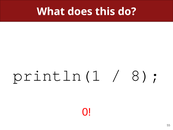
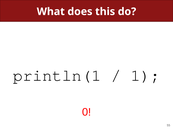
8: 8 -> 1
